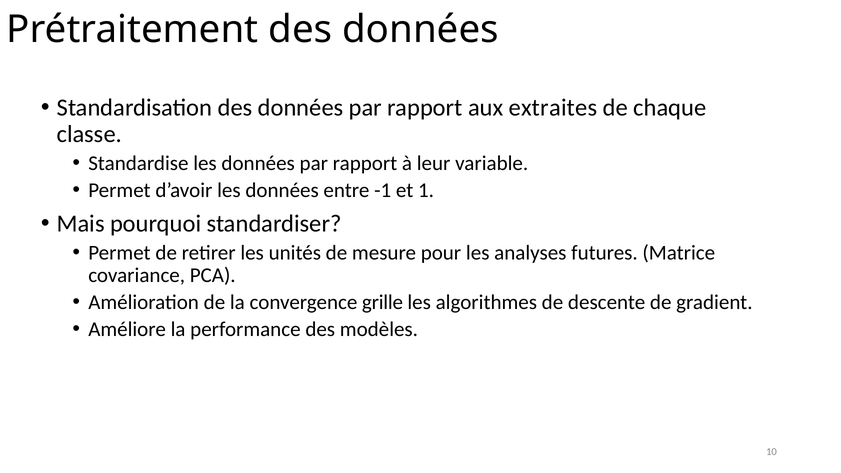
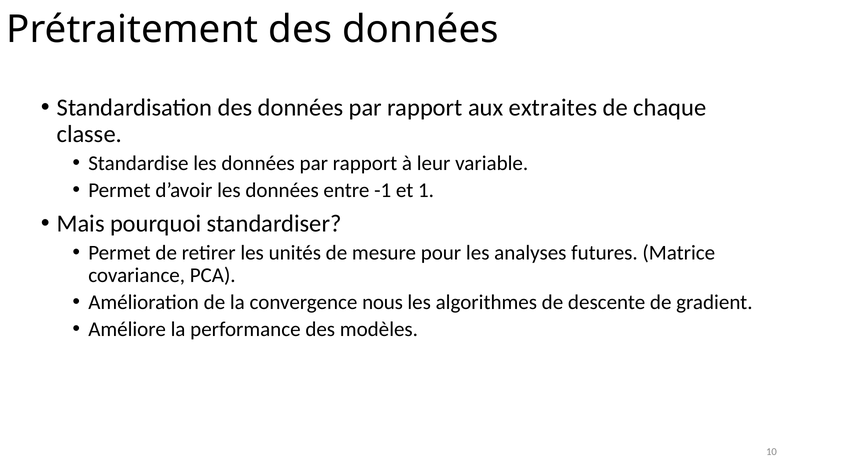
grille: grille -> nous
